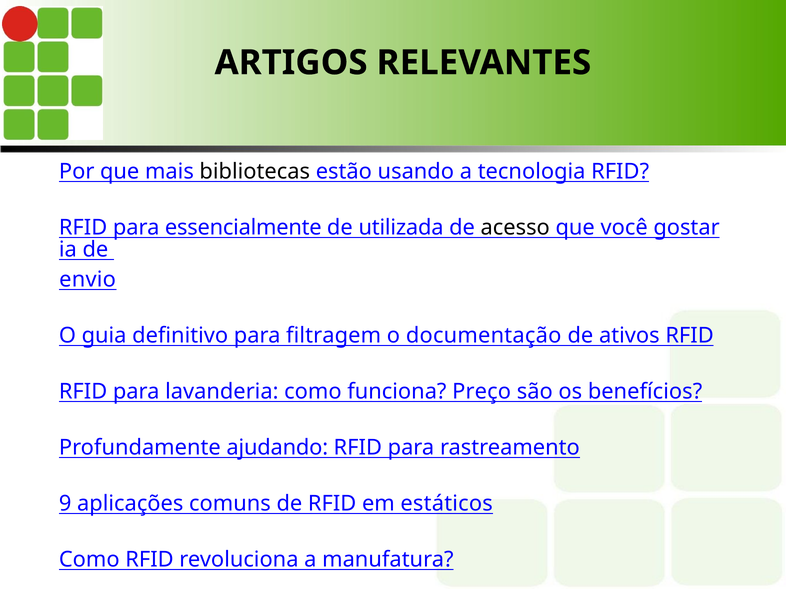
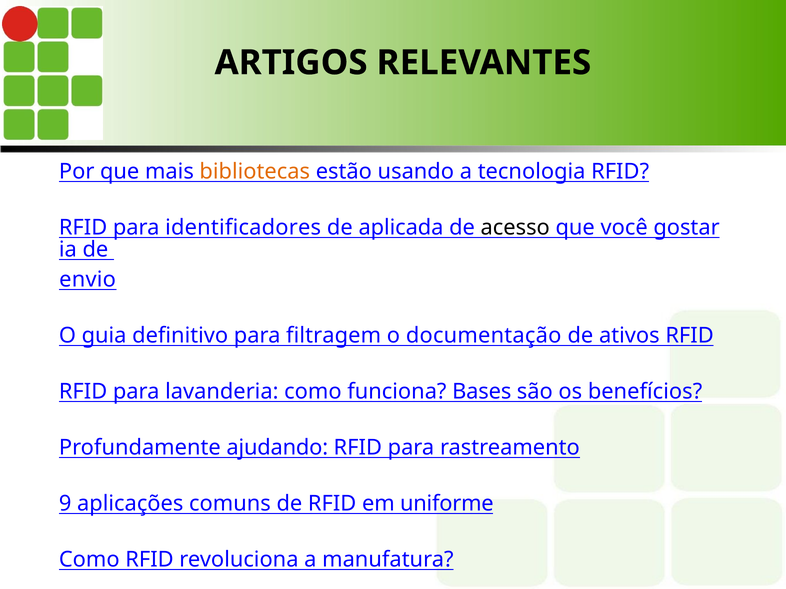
bibliotecas colour: black -> orange
essencialmente: essencialmente -> identificadores
utilizada: utilizada -> aplicada
Preço: Preço -> Bases
estáticos: estáticos -> uniforme
